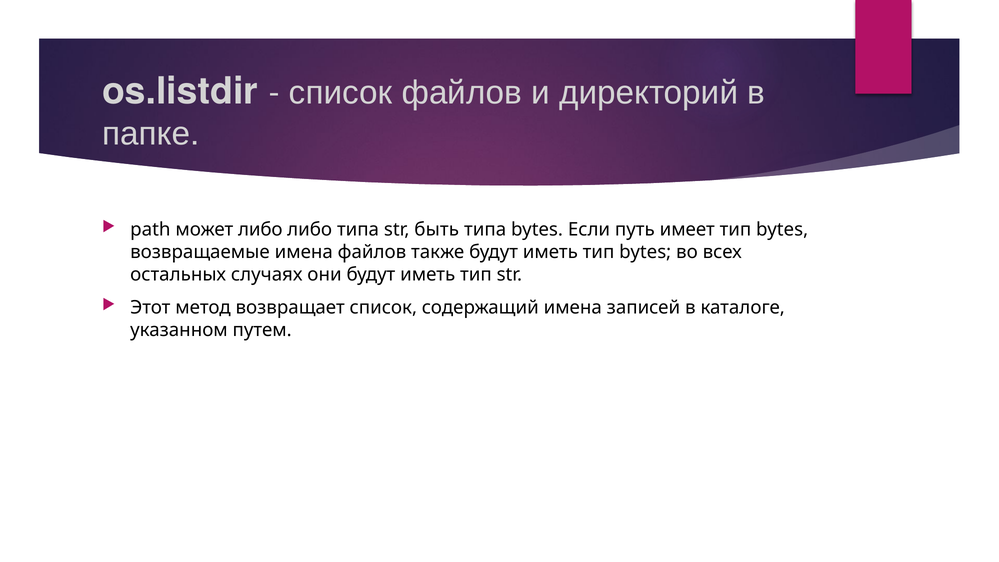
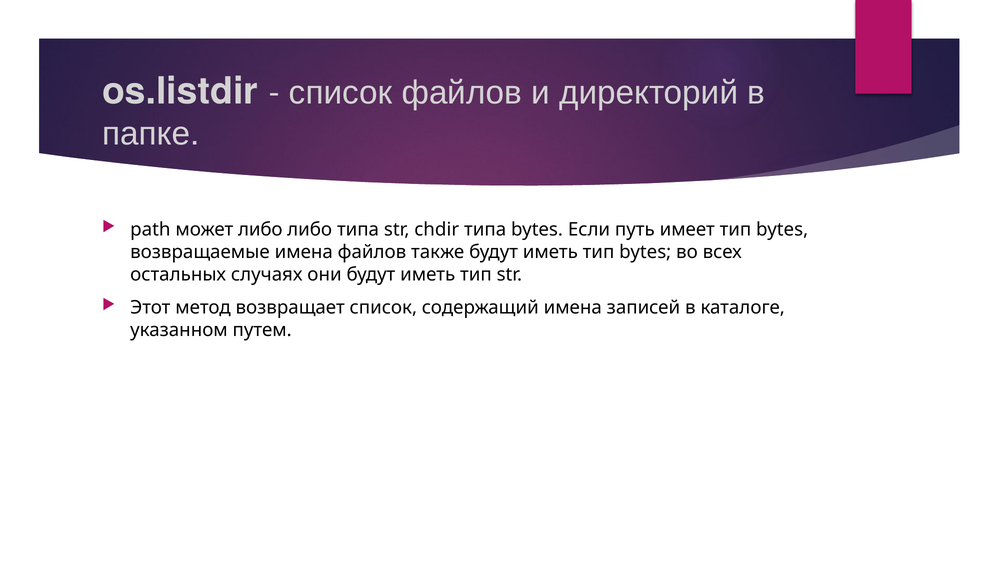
быть: быть -> chdir
